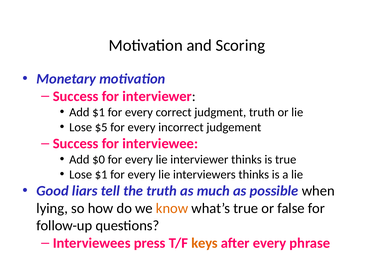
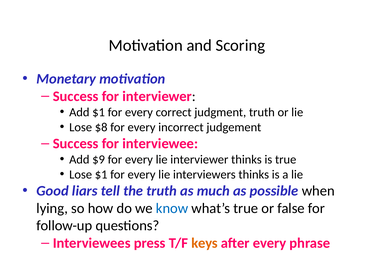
$5: $5 -> $8
$0: $0 -> $9
know colour: orange -> blue
